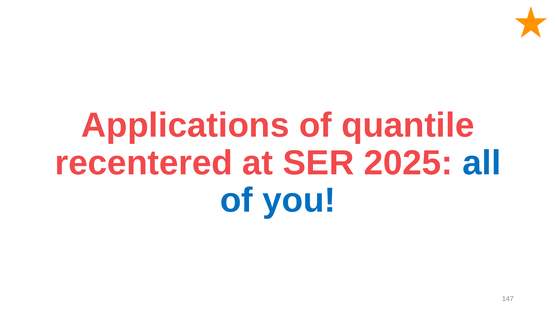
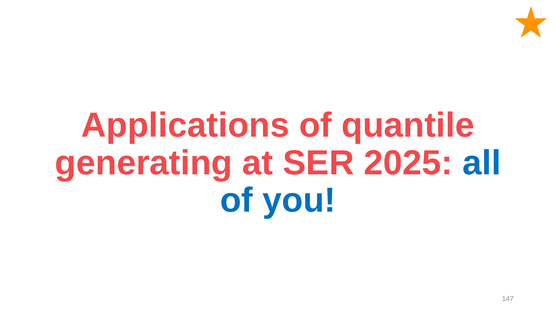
recentered: recentered -> generating
